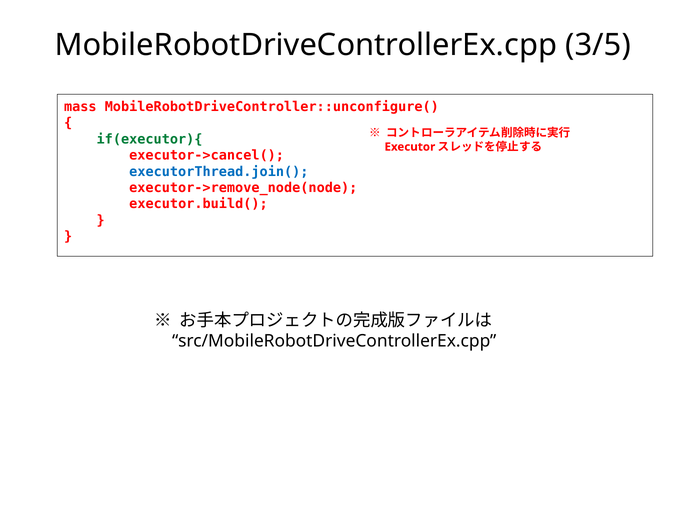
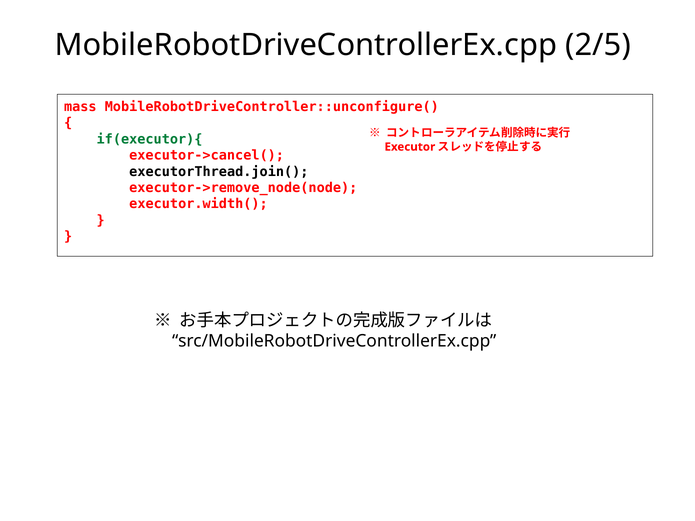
3/5: 3/5 -> 2/5
executorThread.join( colour: blue -> black
executor.build(: executor.build( -> executor.width(
